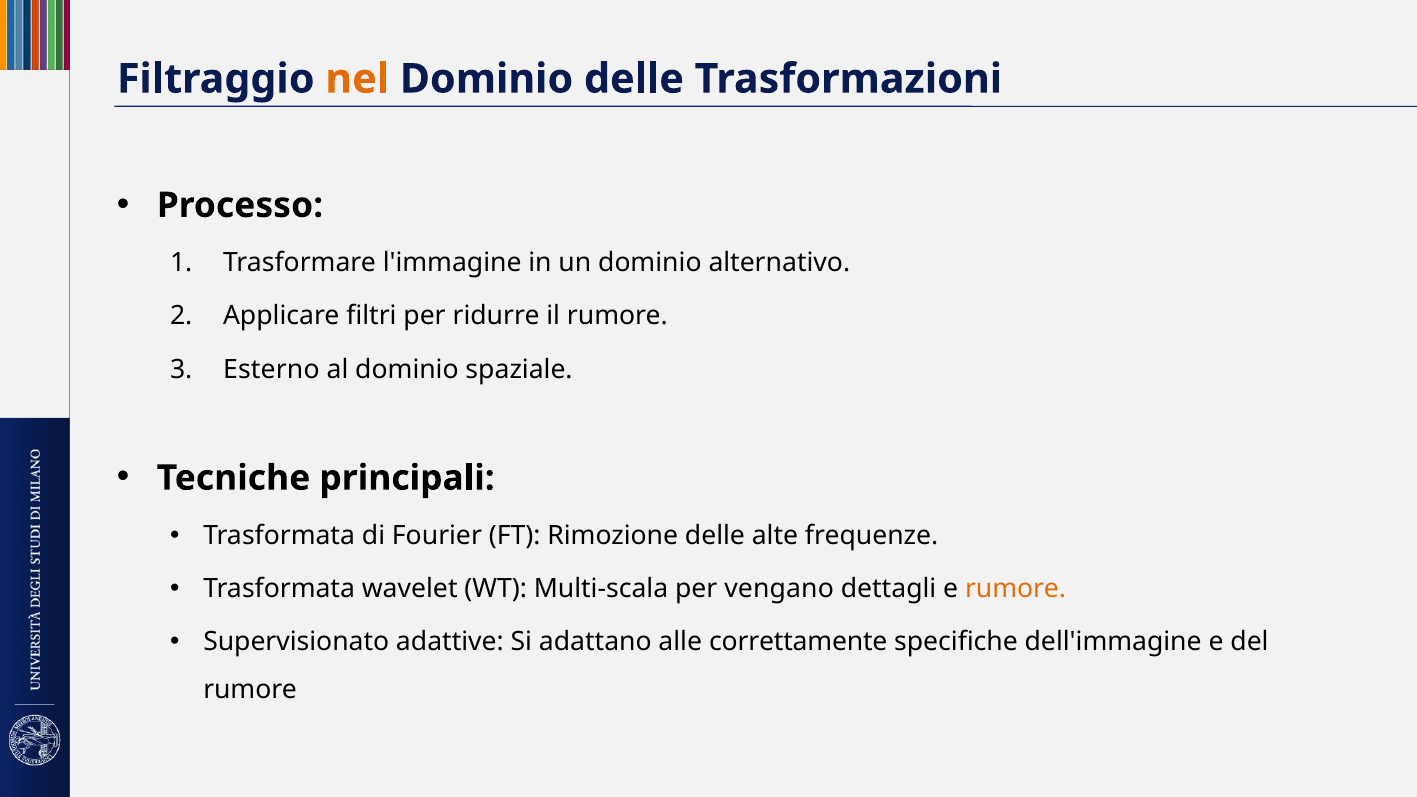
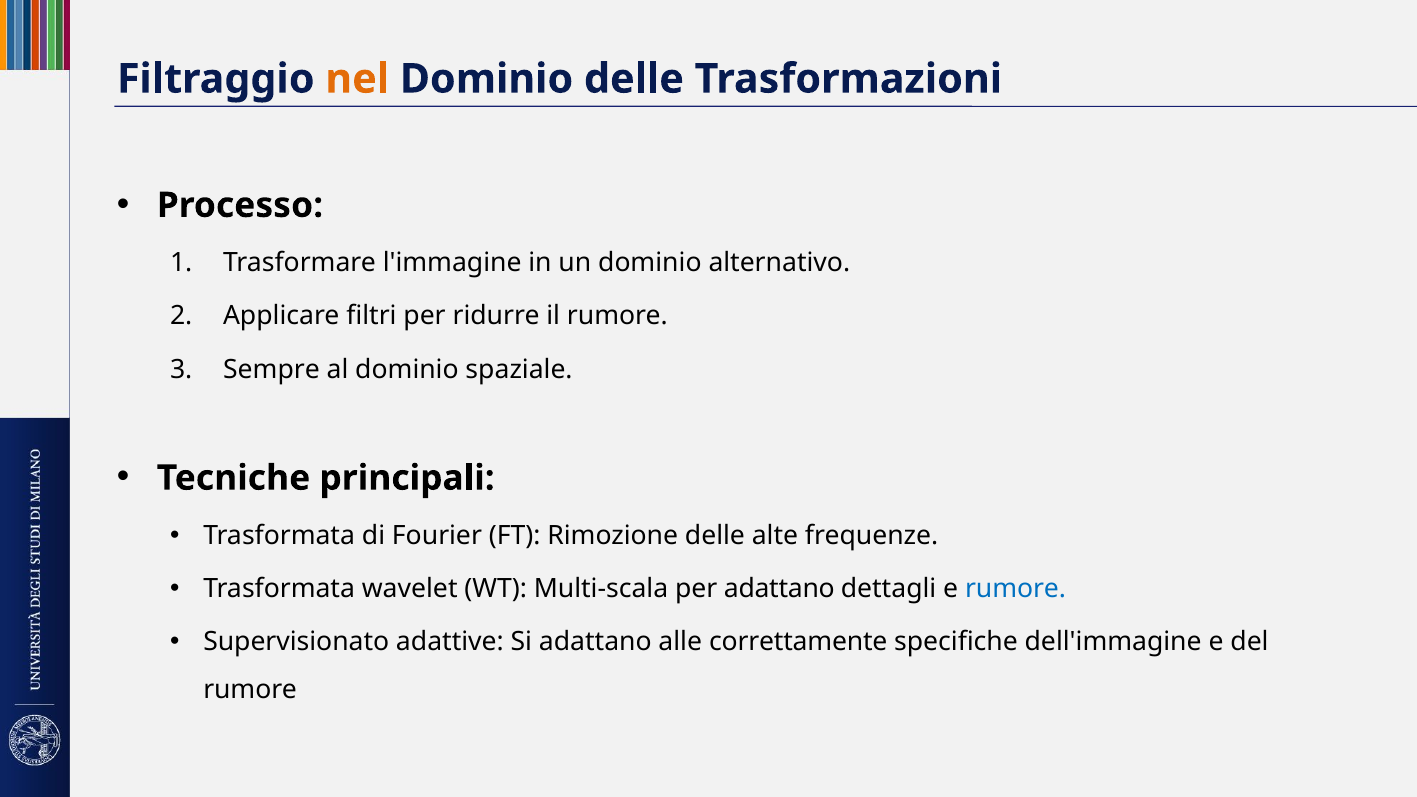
Esterno: Esterno -> Sempre
per vengano: vengano -> adattano
rumore at (1016, 589) colour: orange -> blue
